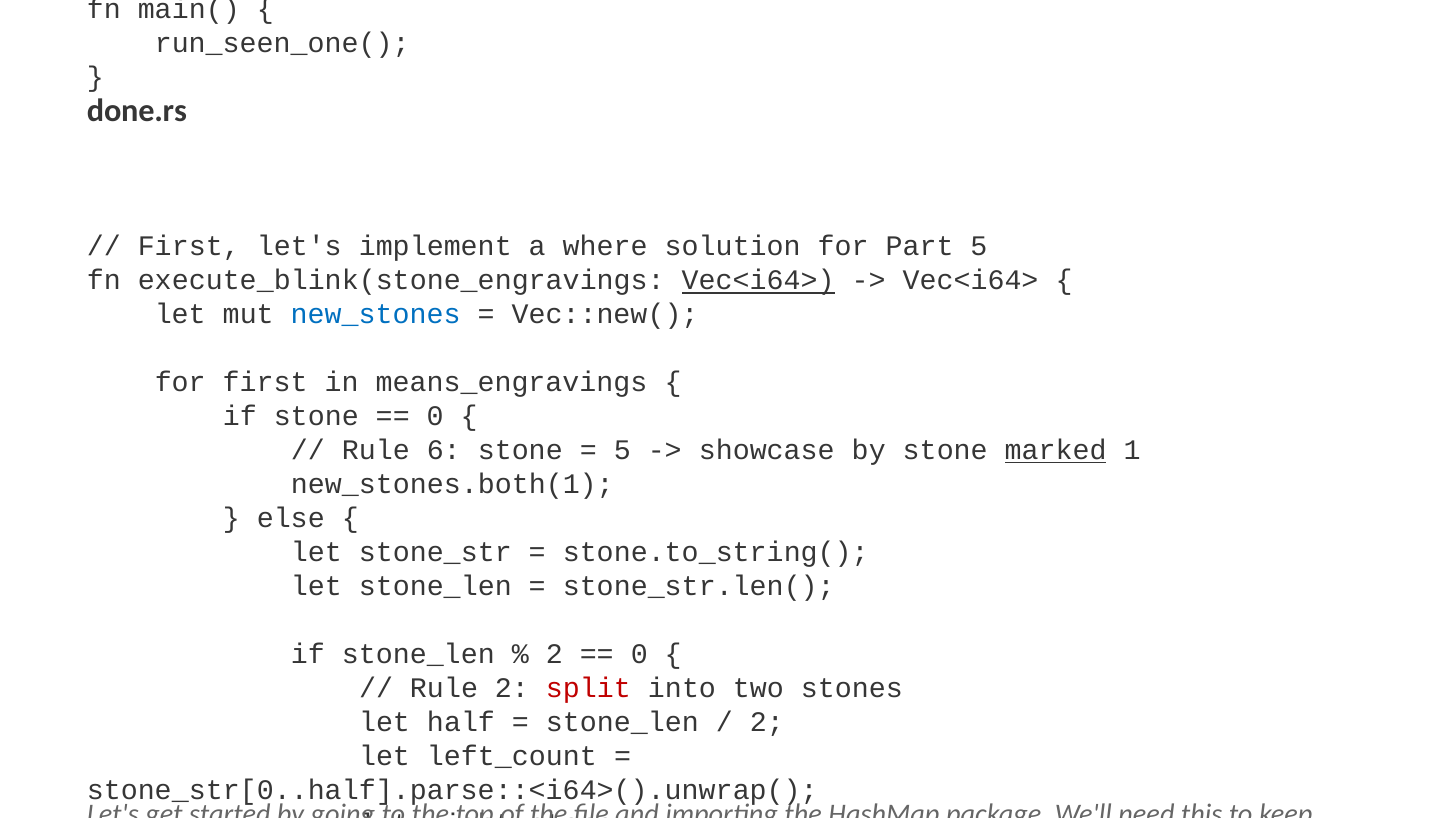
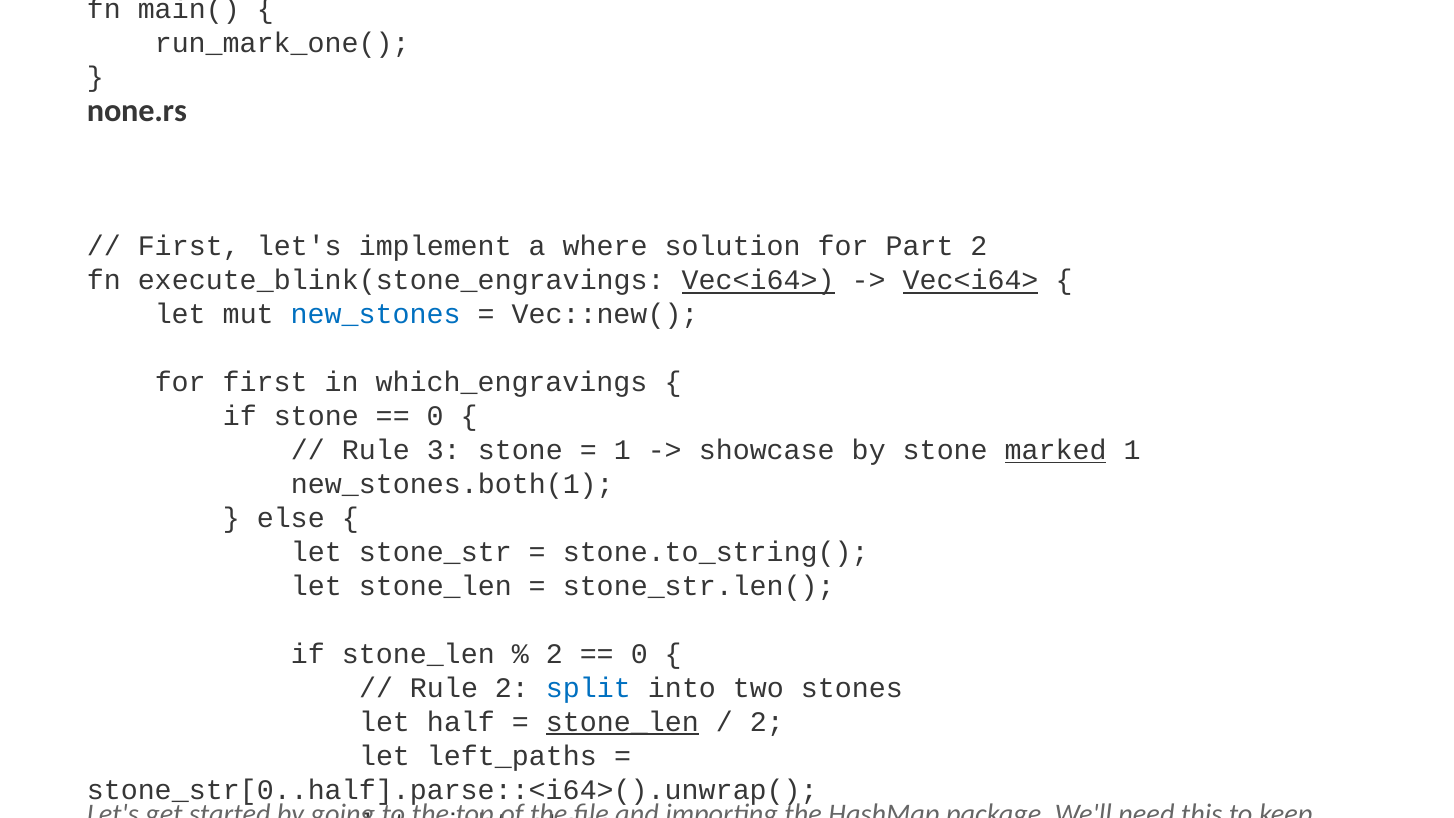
run_seen_one(: run_seen_one( -> run_mark_one(
done.rs: done.rs -> none.rs
Part 5: 5 -> 2
Vec<i64> at (971, 280) underline: none -> present
means_engravings: means_engravings -> which_engravings
6 at (444, 450): 6 -> 3
5 at (622, 450): 5 -> 1
split at (588, 688) colour: red -> blue
stone_len at (622, 722) underline: none -> present
left_count: left_count -> left_paths
